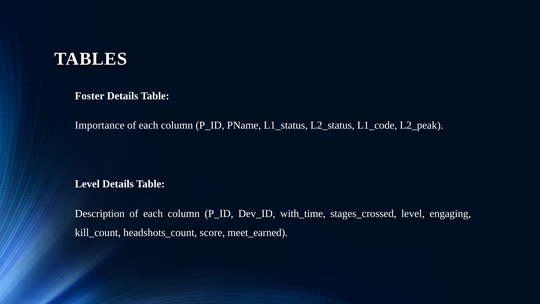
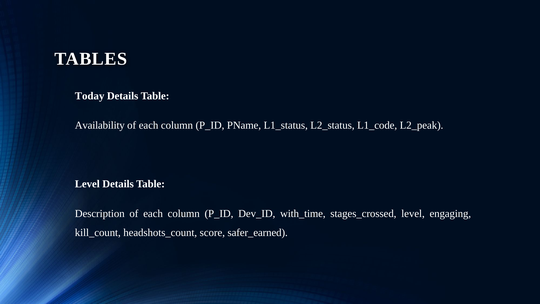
Foster: Foster -> Today
Importance: Importance -> Availability
meet_earned: meet_earned -> safer_earned
